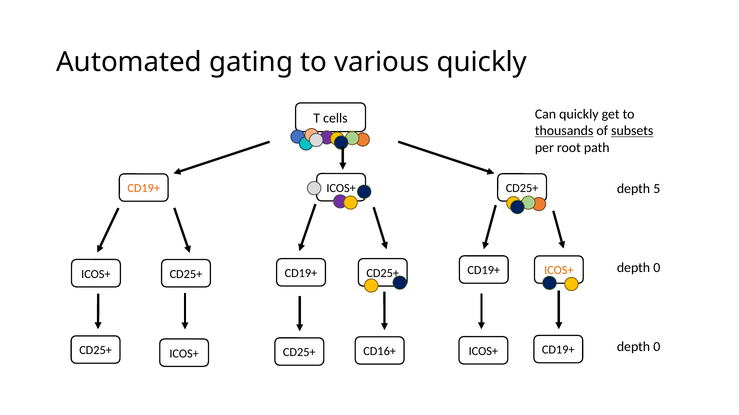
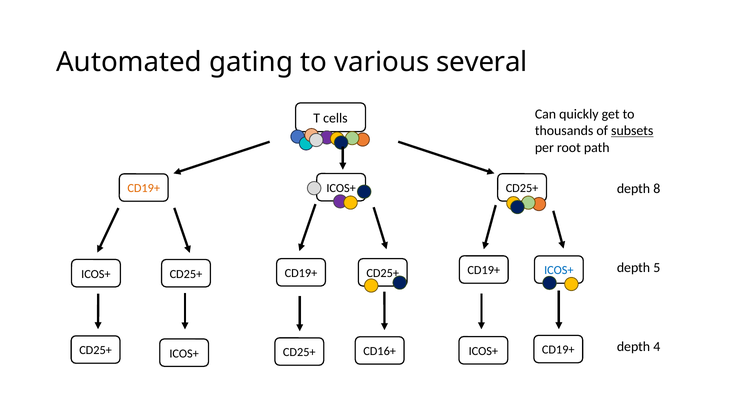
various quickly: quickly -> several
thousands underline: present -> none
5: 5 -> 8
0 at (657, 268): 0 -> 5
ICOS+ at (559, 271) colour: orange -> blue
0 at (657, 348): 0 -> 4
